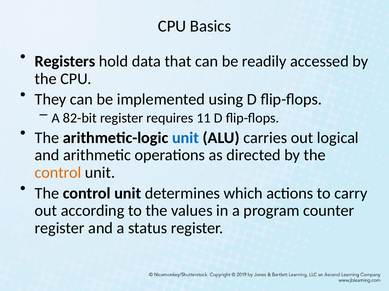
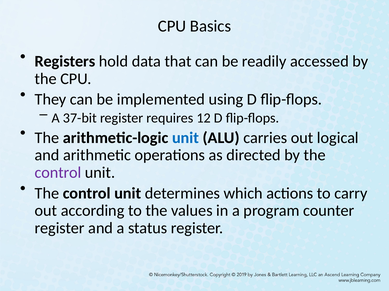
82-bit: 82-bit -> 37-bit
11: 11 -> 12
control at (58, 173) colour: orange -> purple
